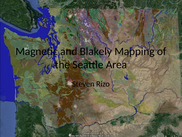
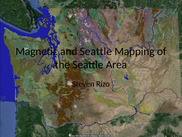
and Blakely: Blakely -> Seattle
